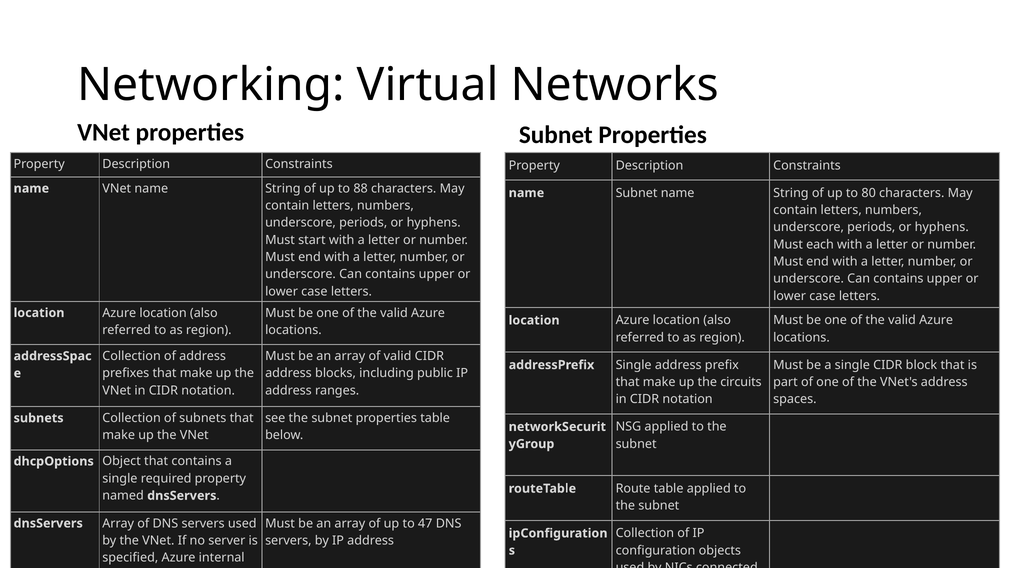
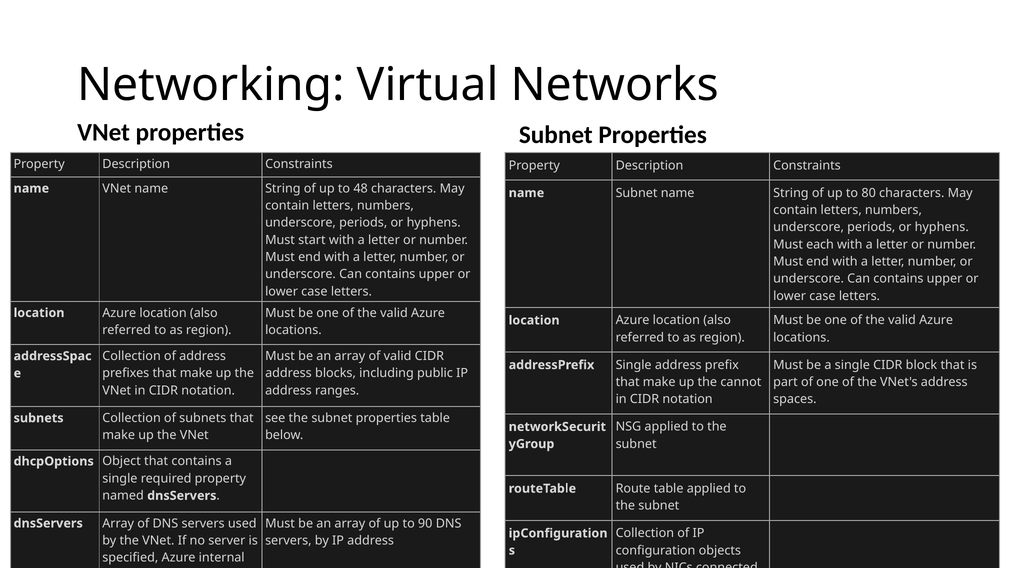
88: 88 -> 48
circuits: circuits -> cannot
47: 47 -> 90
